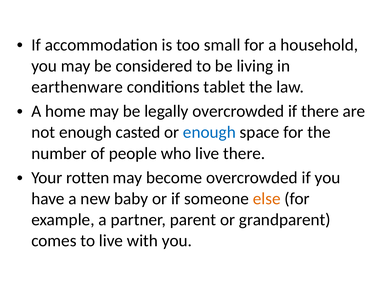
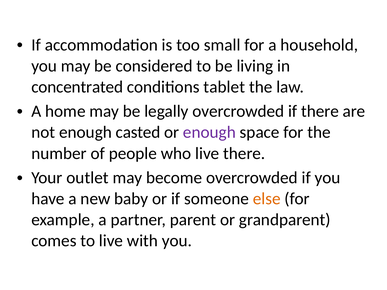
earthenware: earthenware -> concentrated
enough at (209, 132) colour: blue -> purple
rotten: rotten -> outlet
